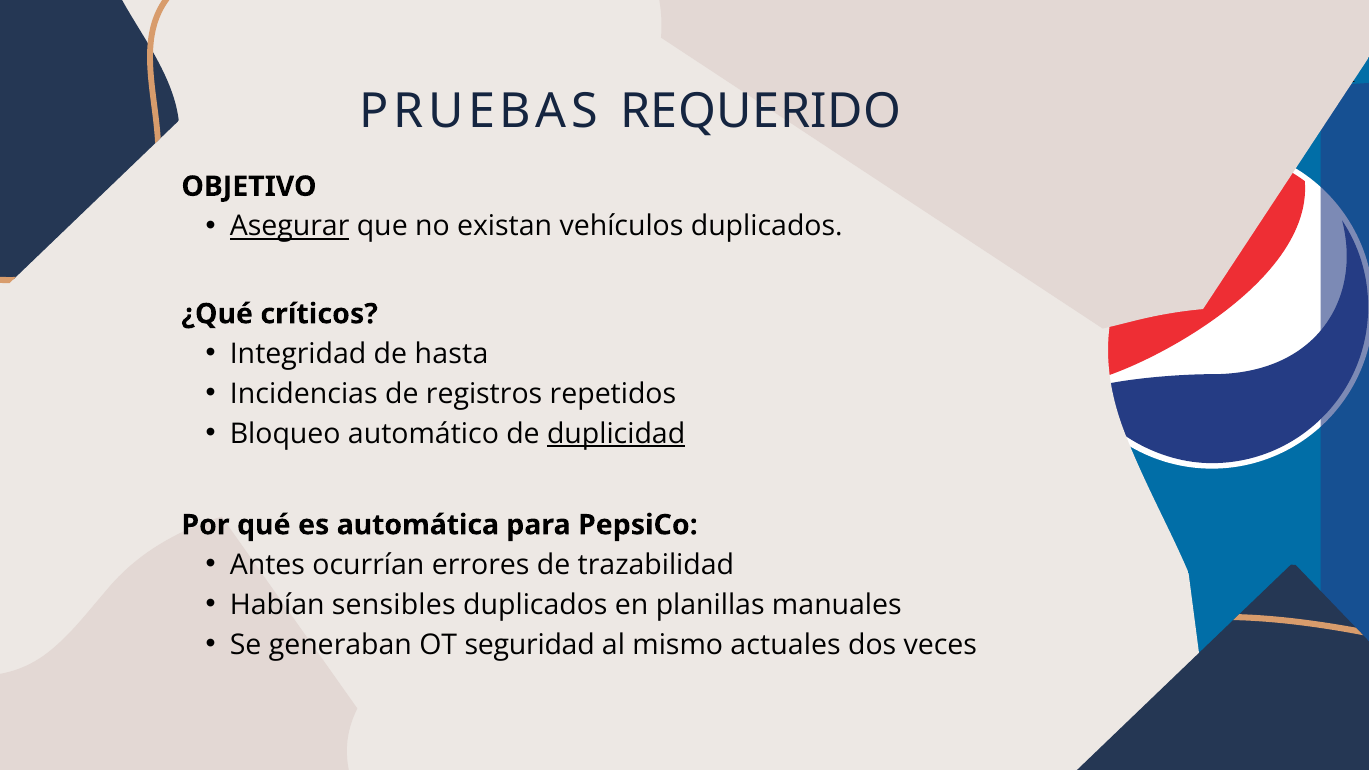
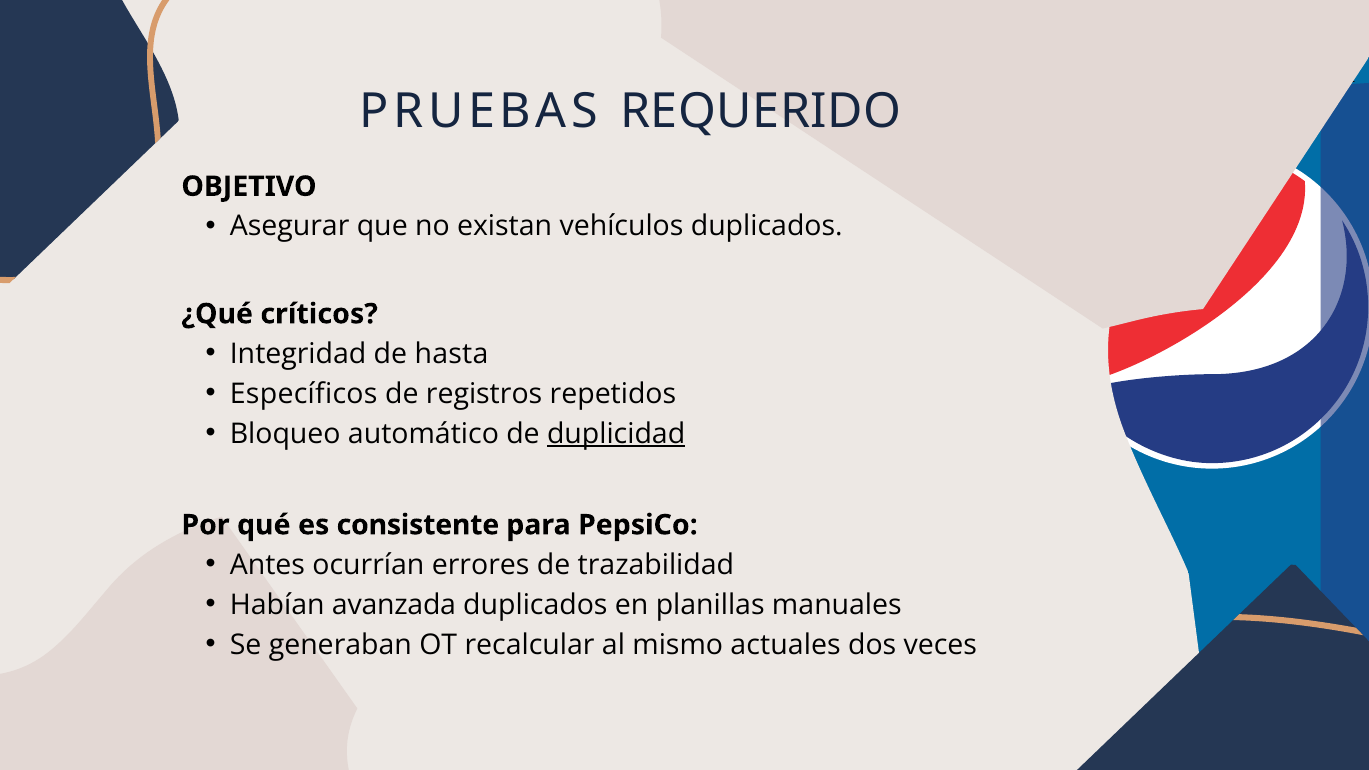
Asegurar underline: present -> none
Incidencias: Incidencias -> Específicos
automática: automática -> consistente
sensibles: sensibles -> avanzada
seguridad: seguridad -> recalcular
